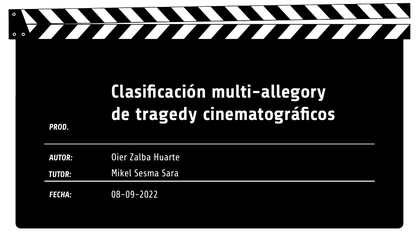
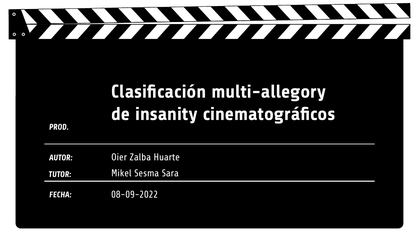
tragedy: tragedy -> insanity
